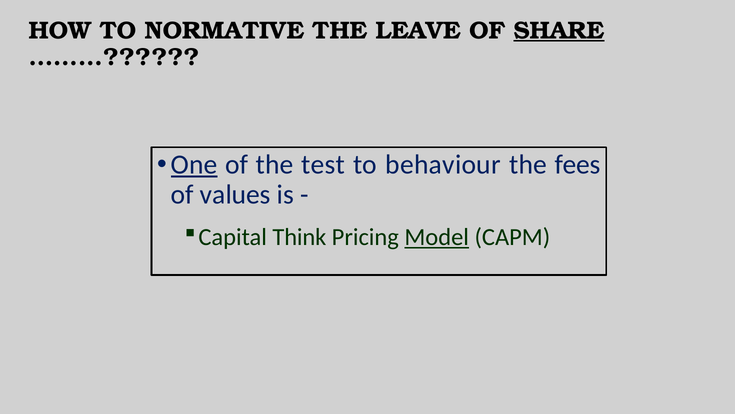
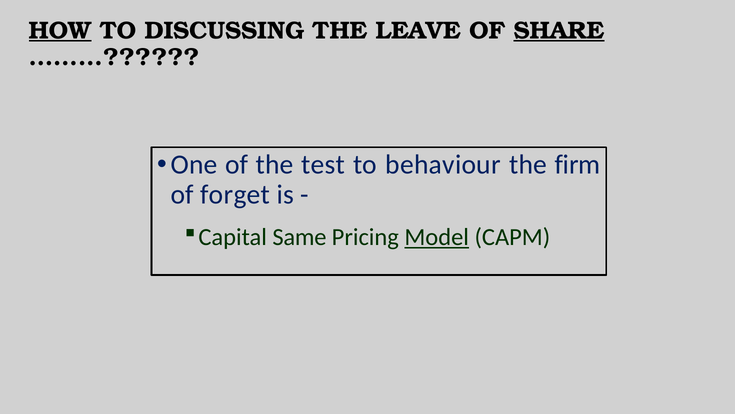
HOW underline: none -> present
NORMATIVE: NORMATIVE -> DISCUSSING
One underline: present -> none
fees: fees -> firm
values: values -> forget
Think: Think -> Same
